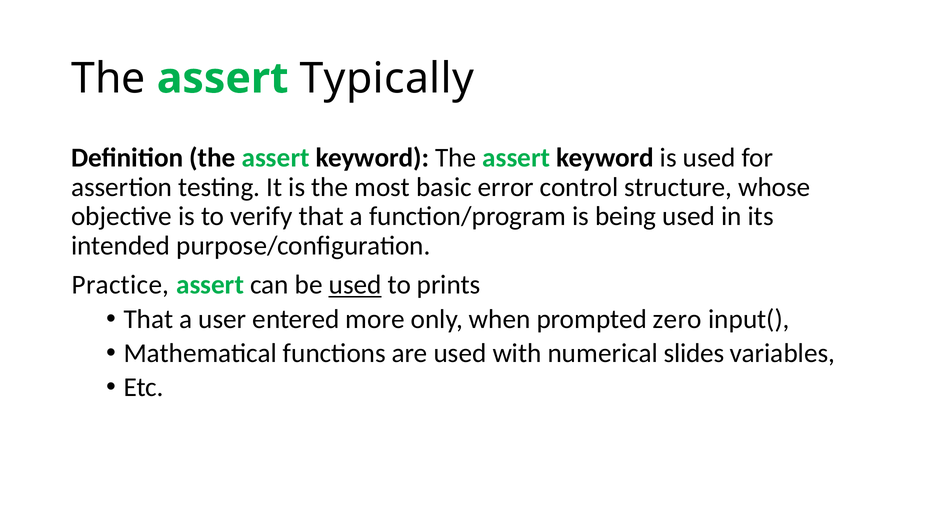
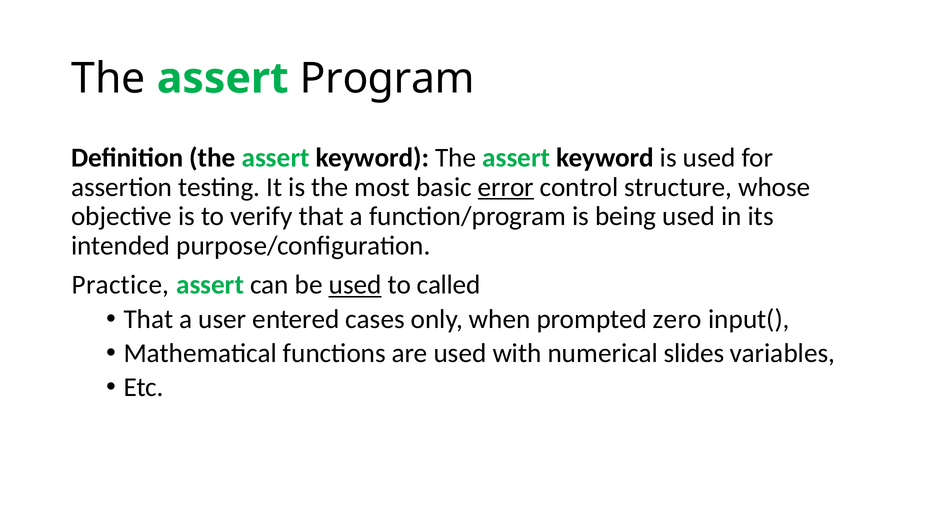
Typically: Typically -> Program
error underline: none -> present
prints: prints -> called
more: more -> cases
